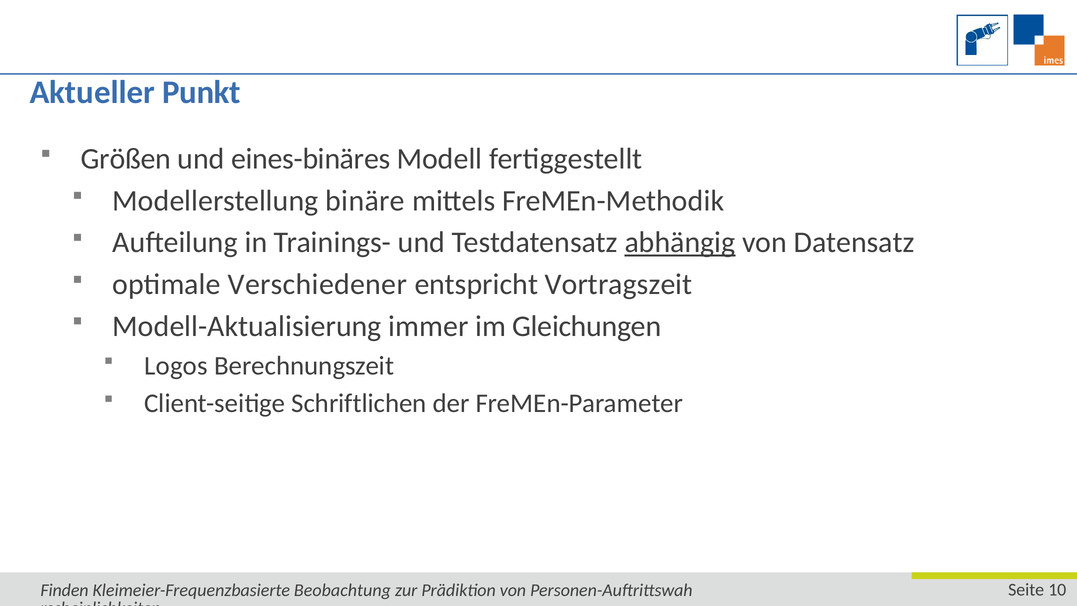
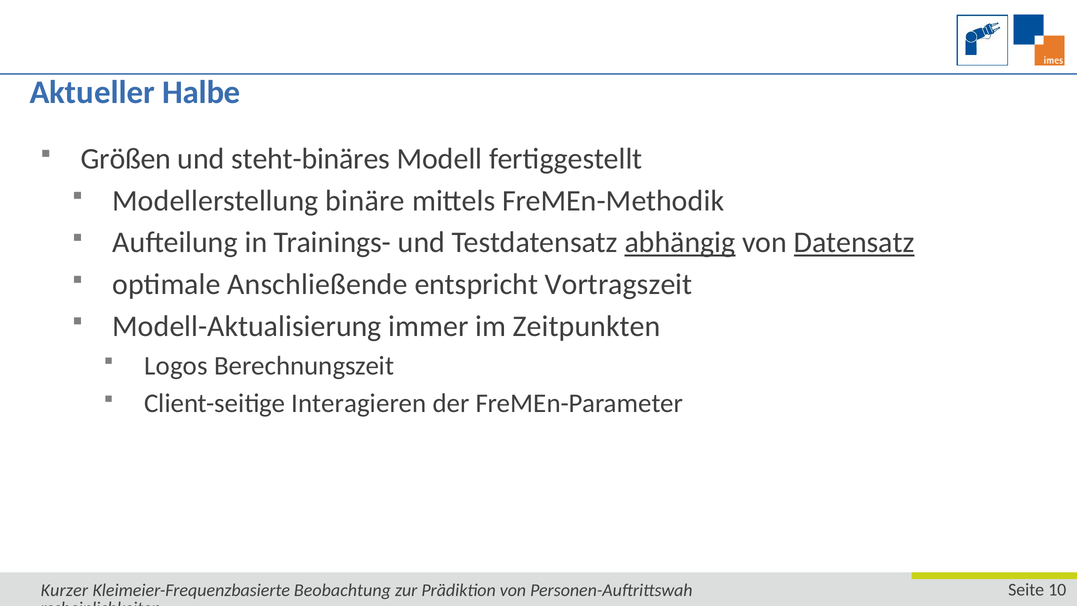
Punkt: Punkt -> Halbe
eines-binäres: eines-binäres -> steht-binäres
Datensatz underline: none -> present
Verschiedener: Verschiedener -> Anschließende
Gleichungen: Gleichungen -> Zeitpunkten
Schriftlichen: Schriftlichen -> Interagieren
Finden: Finden -> Kurzer
